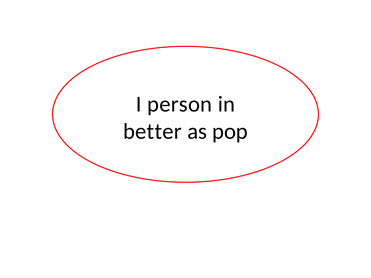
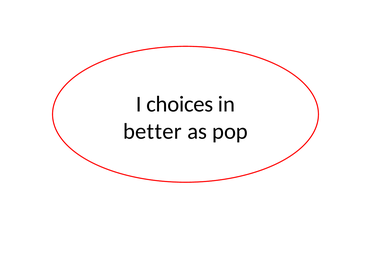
person: person -> choices
